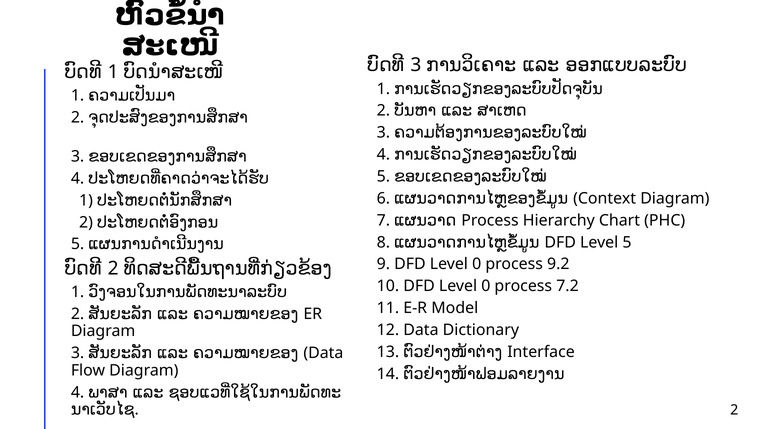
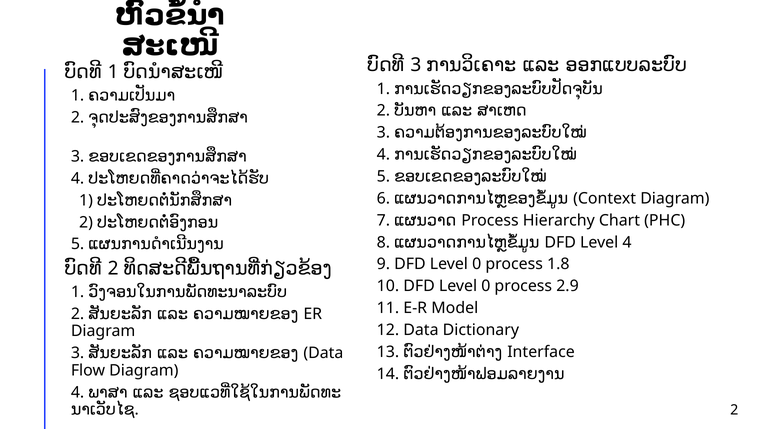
Level 5: 5 -> 4
9.2: 9.2 -> 1.8
7.2: 7.2 -> 2.9
